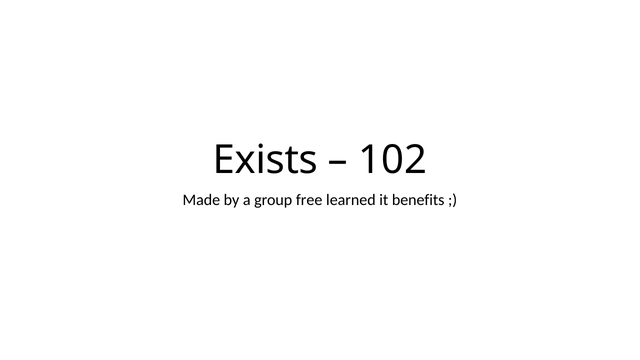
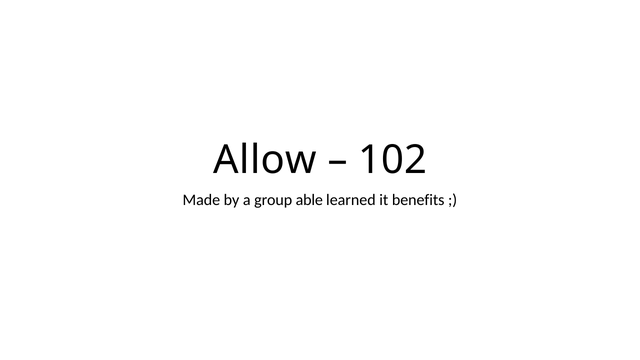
Exists: Exists -> Allow
free: free -> able
